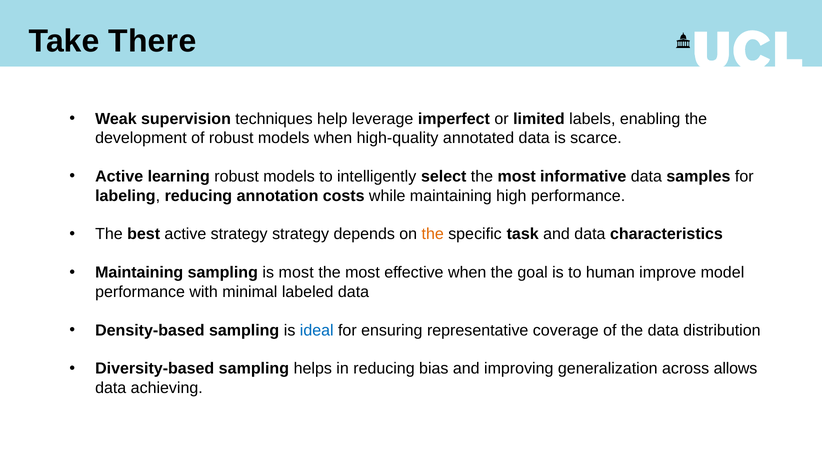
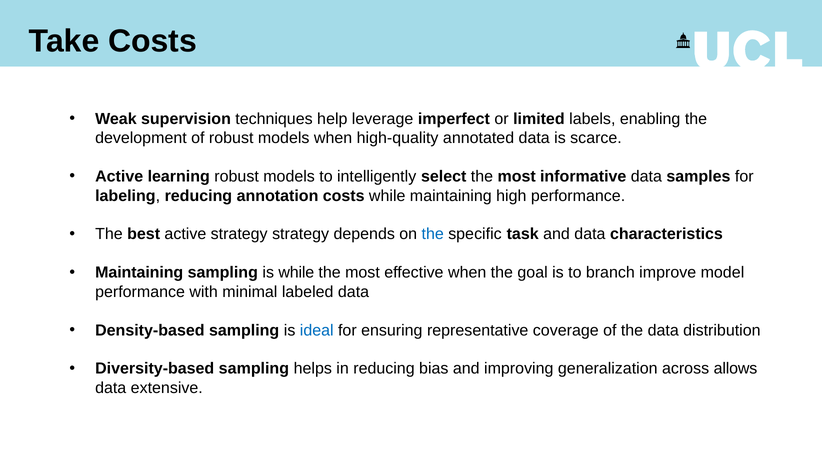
Take There: There -> Costs
the at (433, 234) colour: orange -> blue
is most: most -> while
human: human -> branch
achieving: achieving -> extensive
